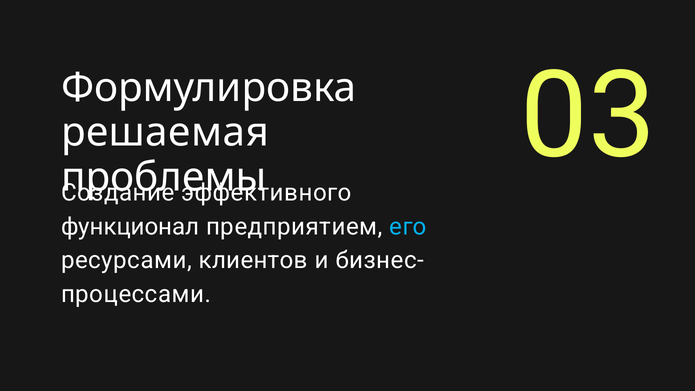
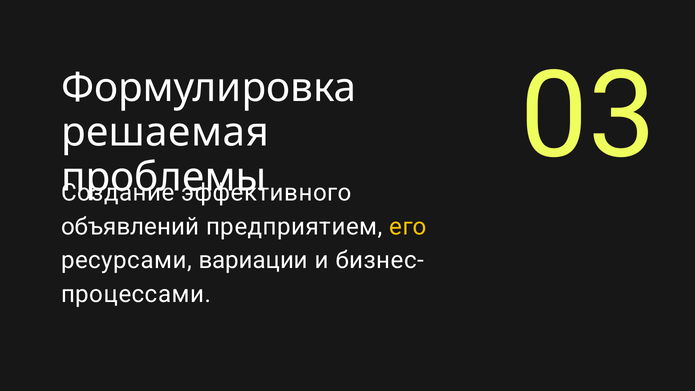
функционал: функционал -> объявлений
его colour: light blue -> yellow
клиентов: клиентов -> вариации
